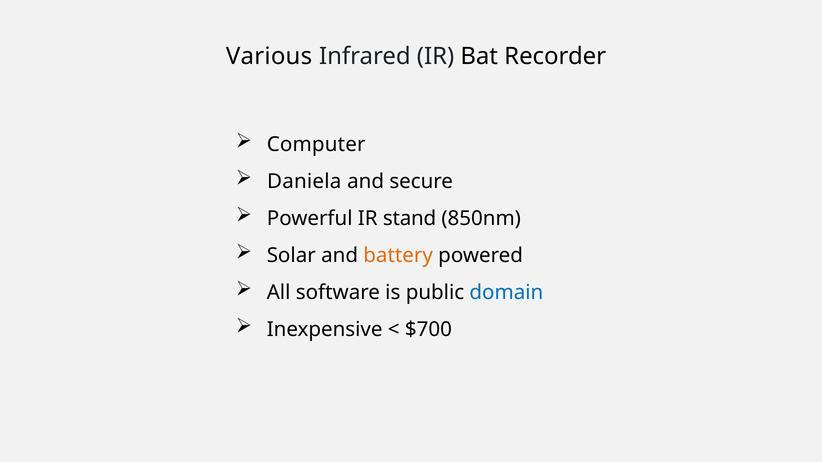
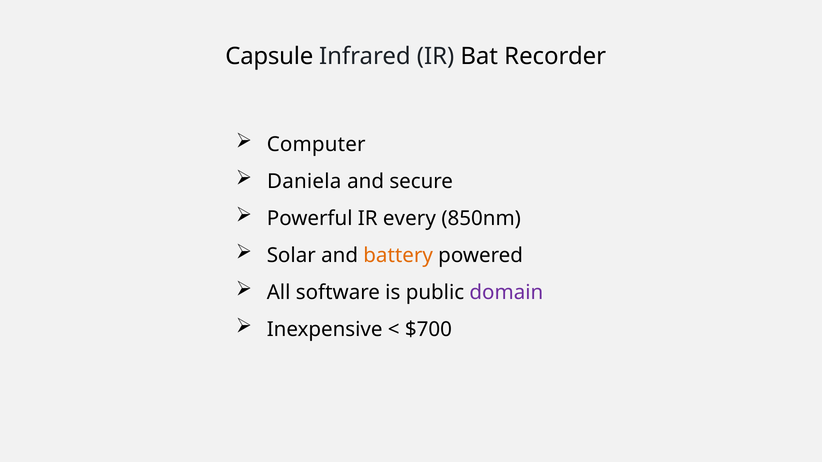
Various: Various -> Capsule
stand: stand -> every
domain colour: blue -> purple
